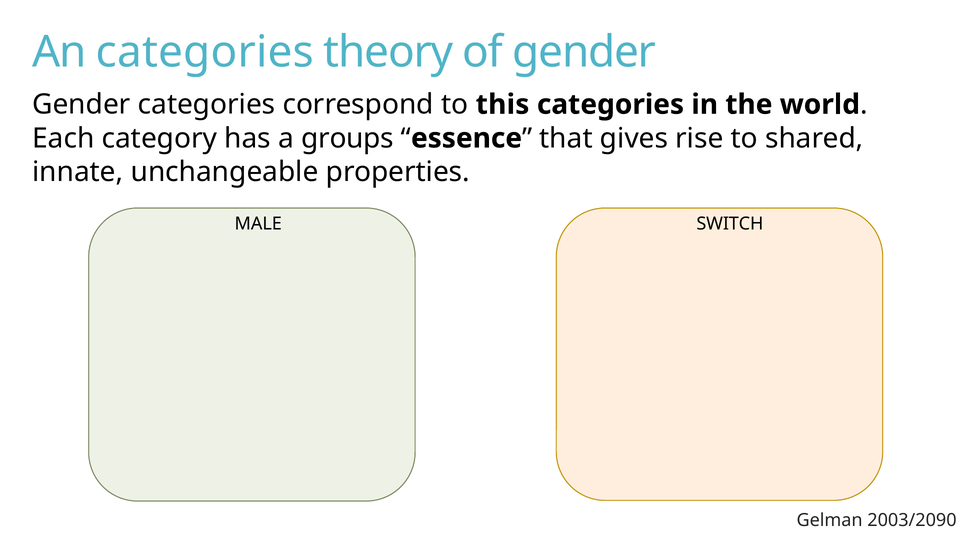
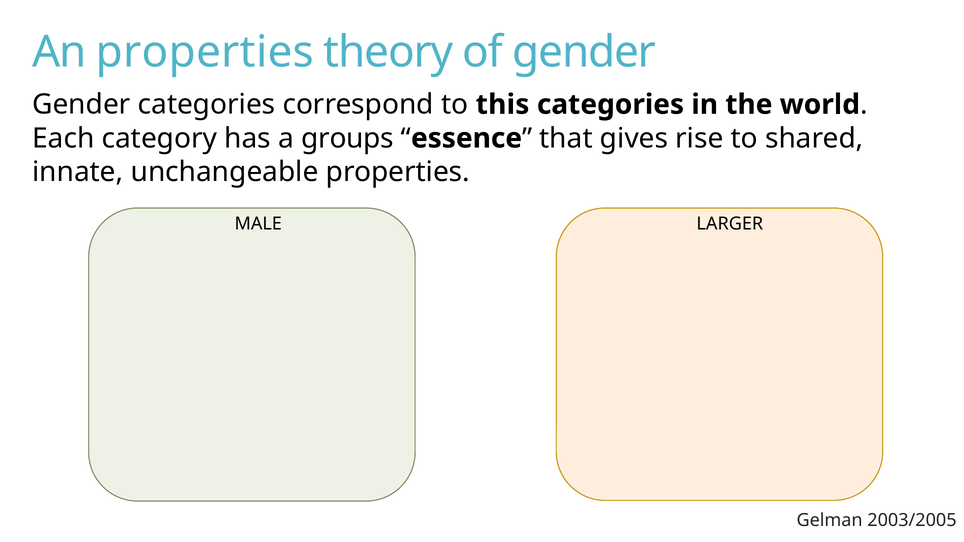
An categories: categories -> properties
SWITCH: SWITCH -> LARGER
2003/2090: 2003/2090 -> 2003/2005
